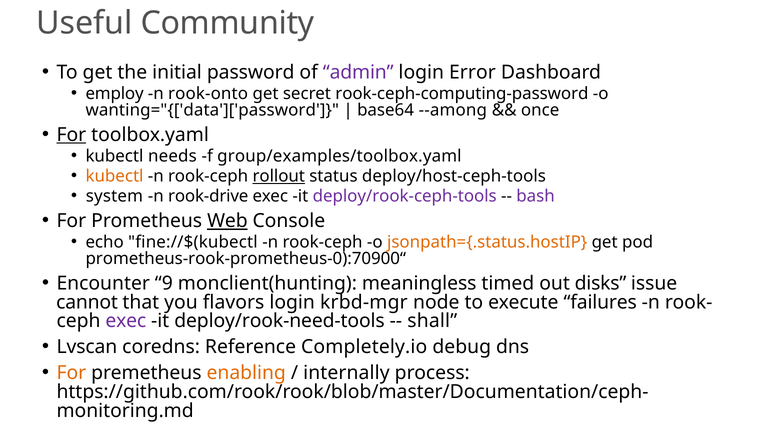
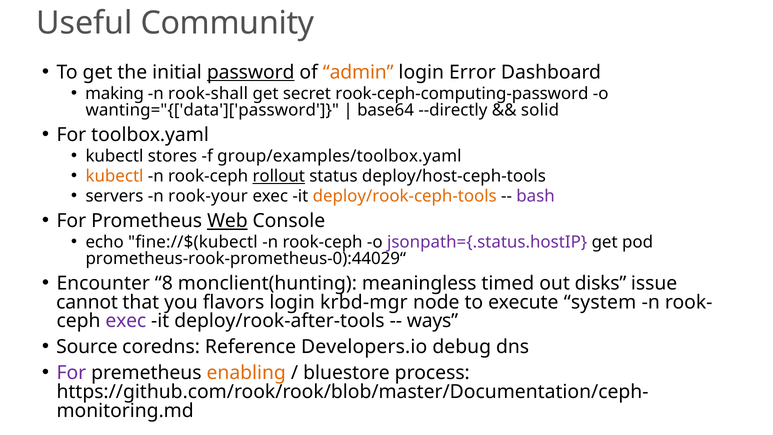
password underline: none -> present
admin colour: purple -> orange
employ: employ -> making
rook-onto: rook-onto -> rook-shall
--among: --among -> --directly
once: once -> solid
For at (71, 135) underline: present -> none
needs: needs -> stores
system: system -> servers
rook-drive: rook-drive -> rook-your
deploy/rook-ceph-tools colour: purple -> orange
jsonpath={.status.hostIP colour: orange -> purple
prometheus-rook-prometheus-0):70900“: prometheus-rook-prometheus-0):70900“ -> prometheus-rook-prometheus-0):44029“
9: 9 -> 8
failures: failures -> system
deploy/rook-need-tools: deploy/rook-need-tools -> deploy/rook-after-tools
shall: shall -> ways
Lvscan: Lvscan -> Source
Completely.io: Completely.io -> Developers.io
For at (71, 373) colour: orange -> purple
internally: internally -> bluestore
